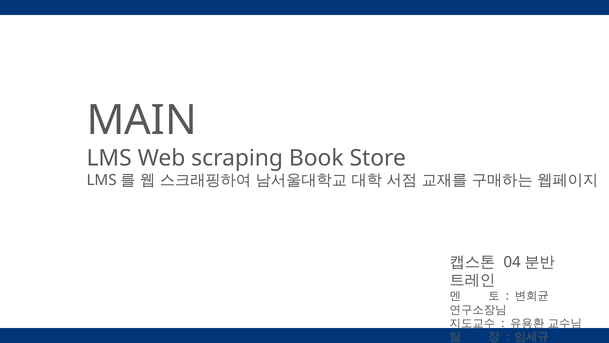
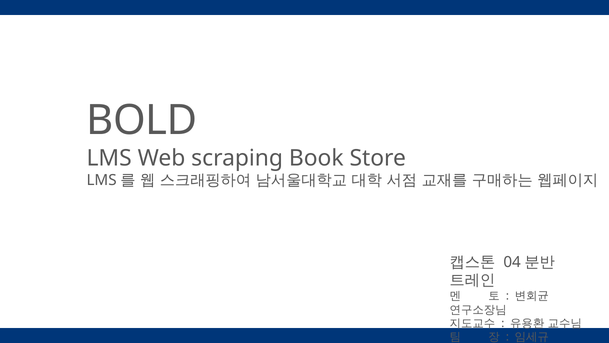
MAIN: MAIN -> BOLD
